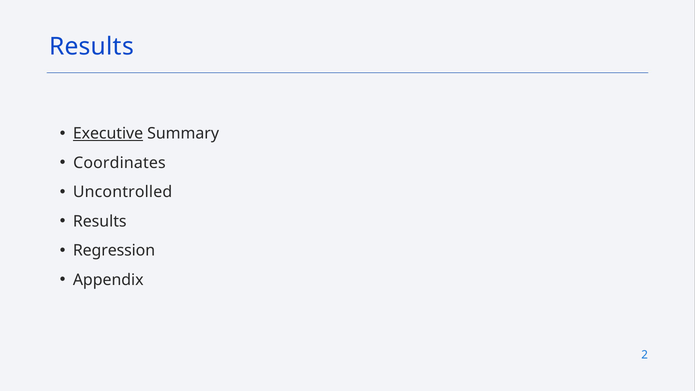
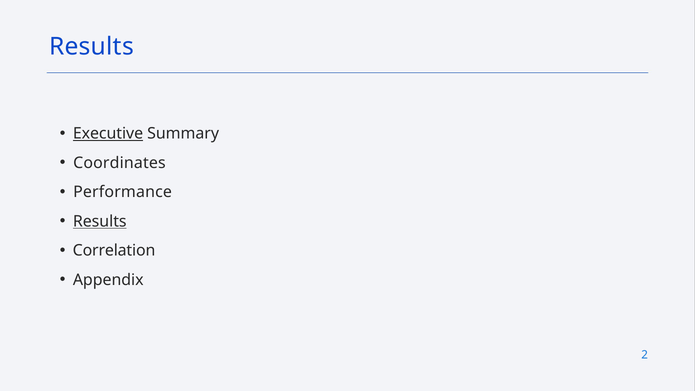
Uncontrolled: Uncontrolled -> Performance
Results at (100, 221) underline: none -> present
Regression: Regression -> Correlation
